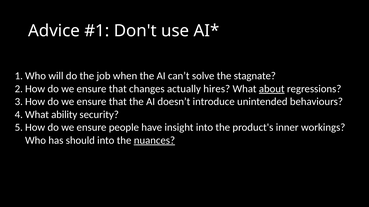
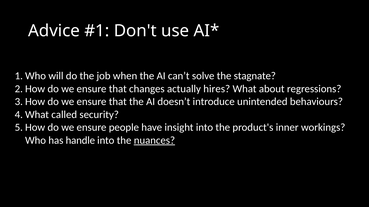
about underline: present -> none
ability: ability -> called
should: should -> handle
